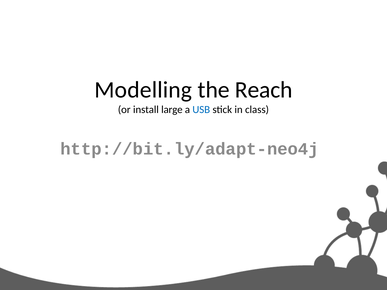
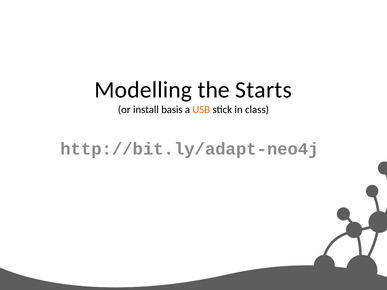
Reach: Reach -> Starts
large: large -> basis
USB colour: blue -> orange
